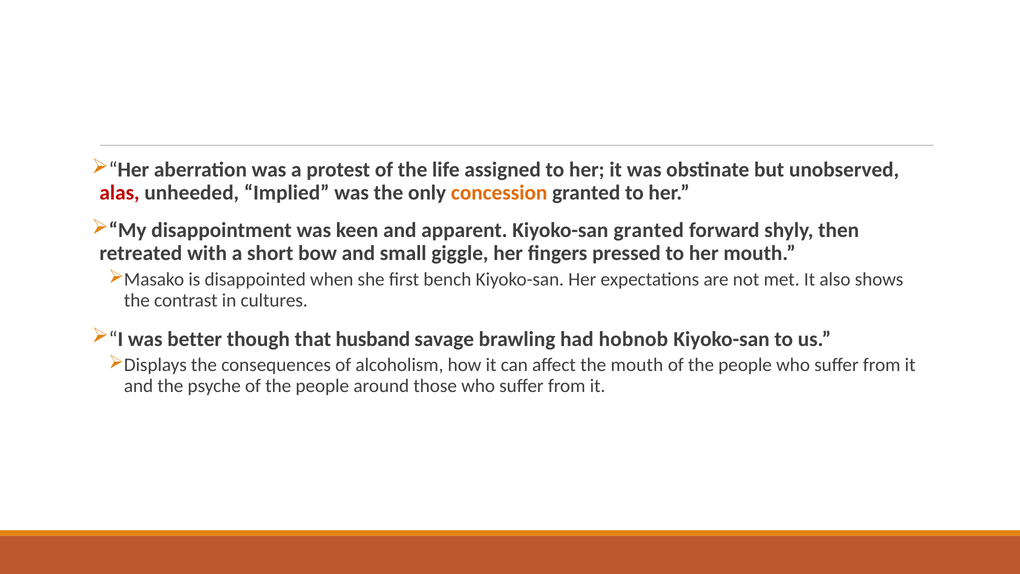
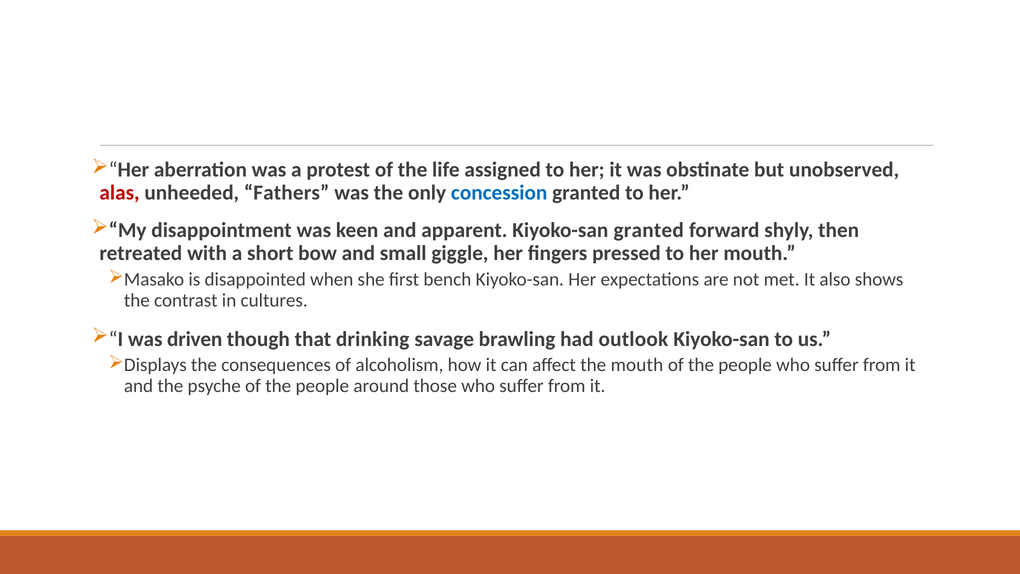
Implied: Implied -> Fathers
concession colour: orange -> blue
better: better -> driven
husband: husband -> drinking
hobnob: hobnob -> outlook
